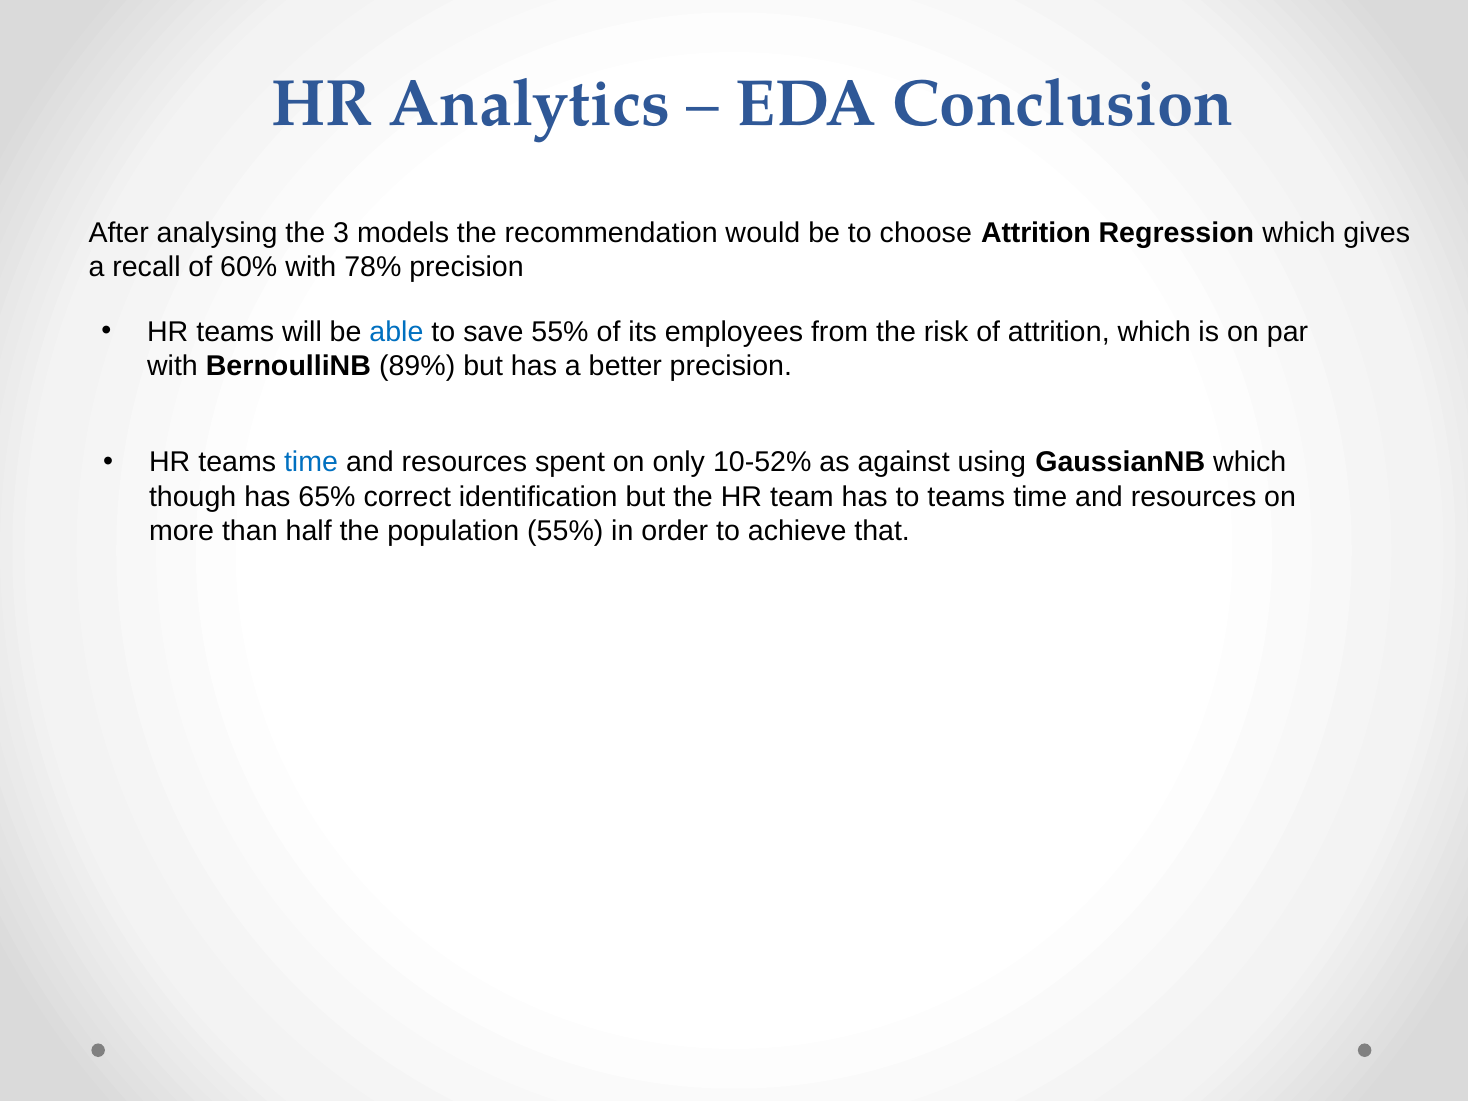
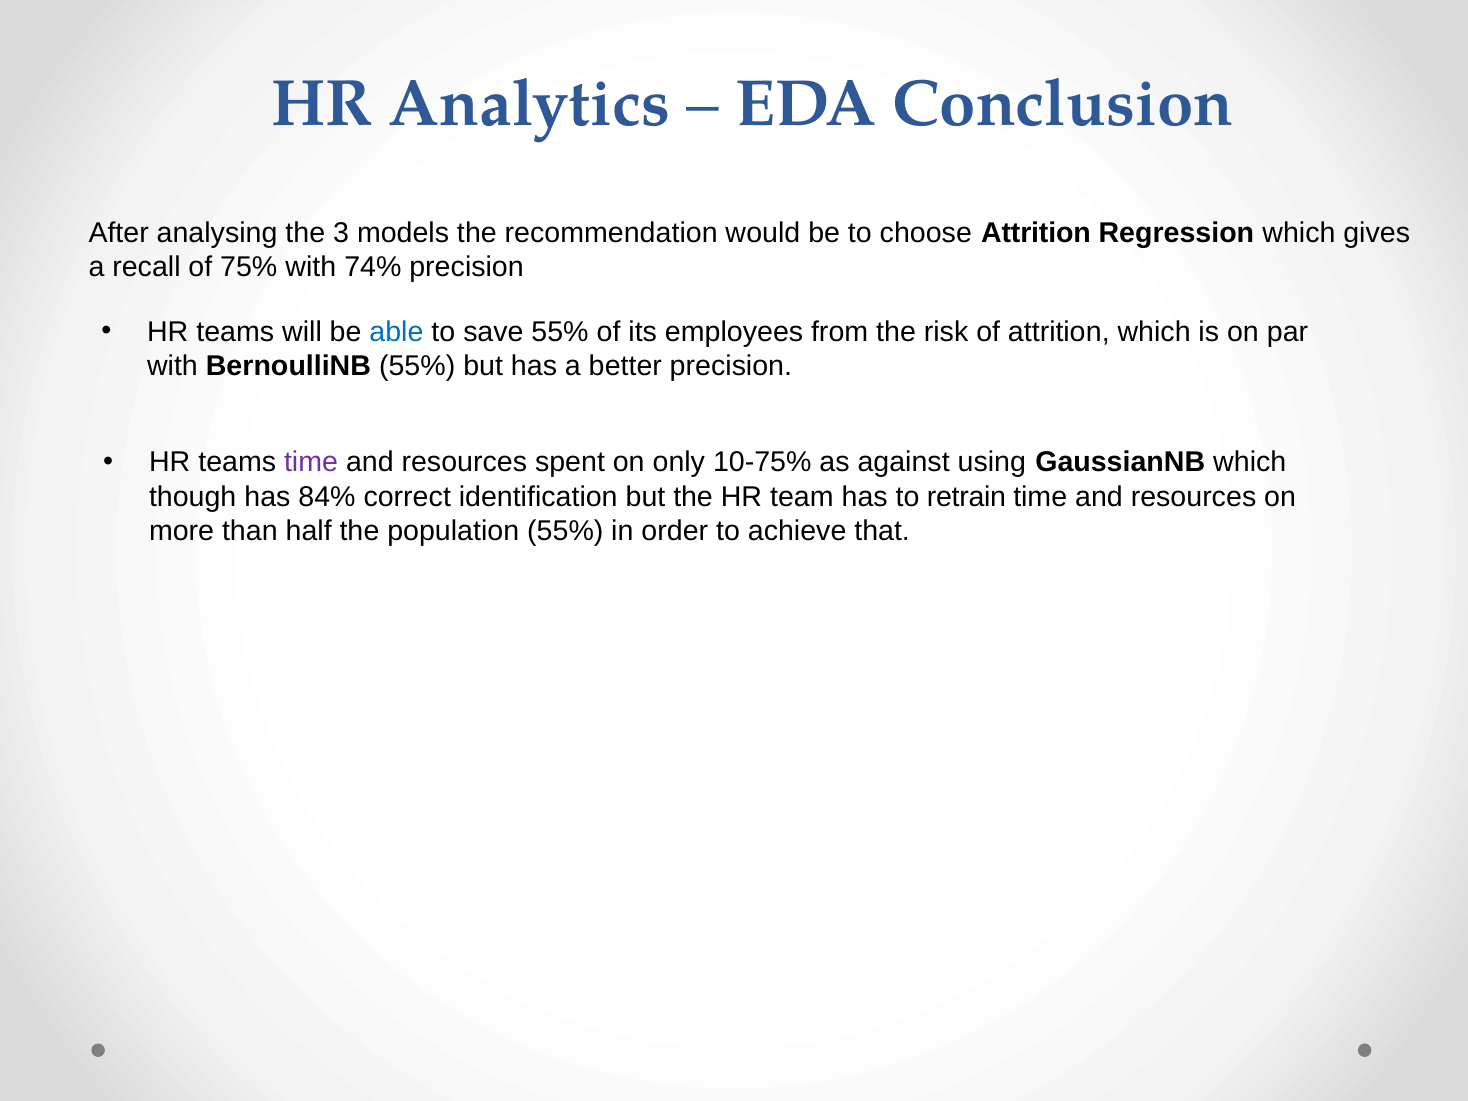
60%: 60% -> 75%
78%: 78% -> 74%
BernoulliNB 89%: 89% -> 55%
time at (311, 462) colour: blue -> purple
10-52%: 10-52% -> 10-75%
65%: 65% -> 84%
to teams: teams -> retrain
